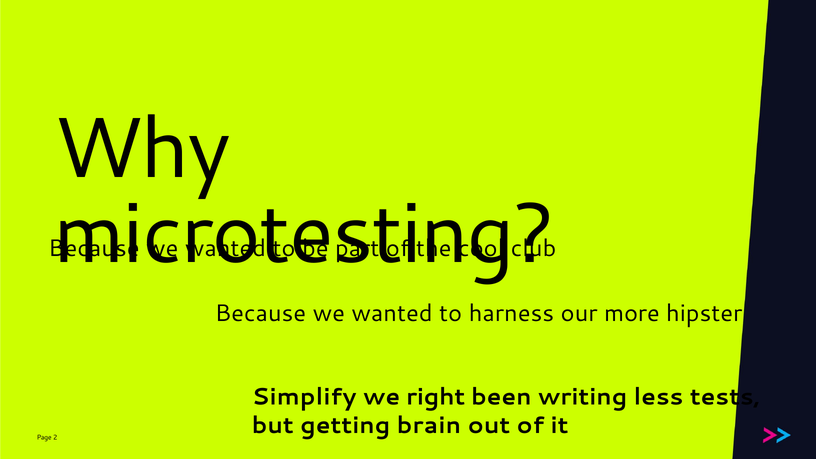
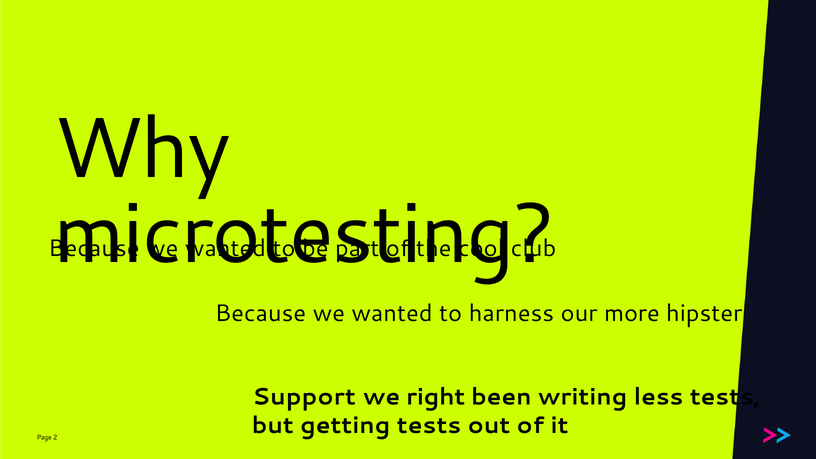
Simplify: Simplify -> Support
getting brain: brain -> tests
